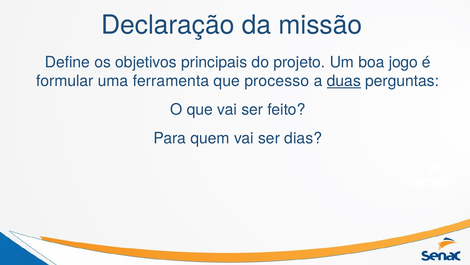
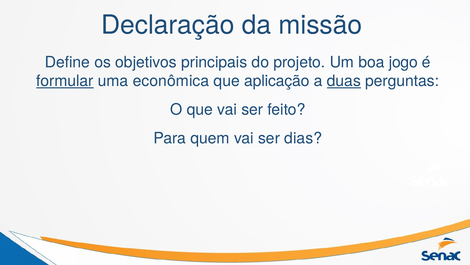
formular underline: none -> present
ferramenta: ferramenta -> econômica
processo: processo -> aplicação
